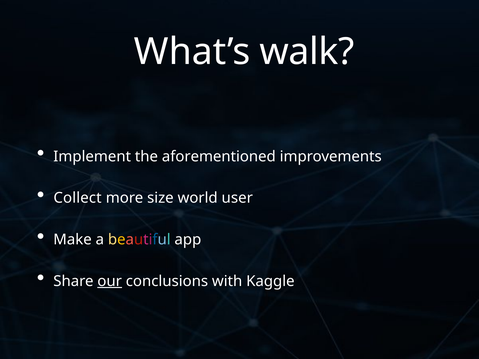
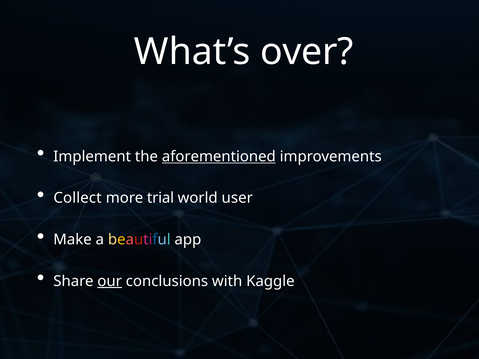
walk: walk -> over
aforementioned underline: none -> present
size: size -> trial
